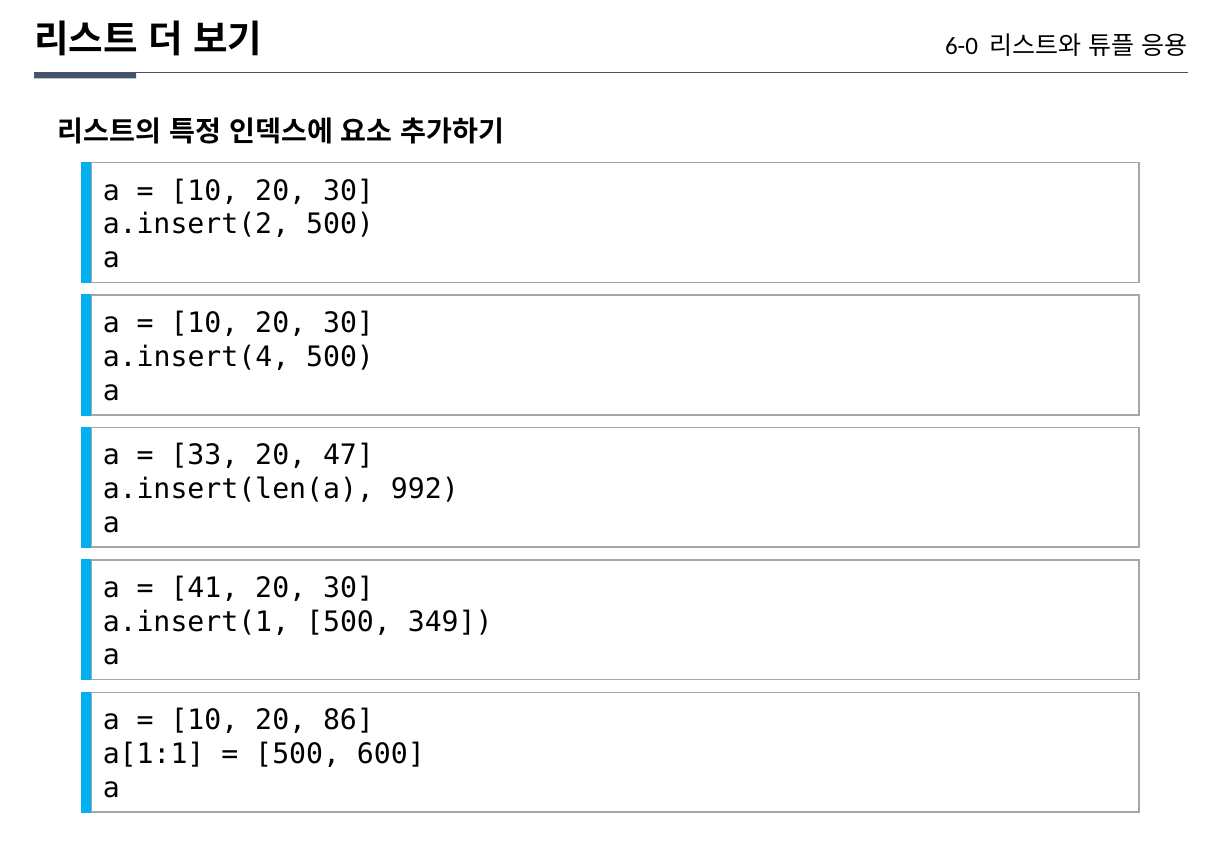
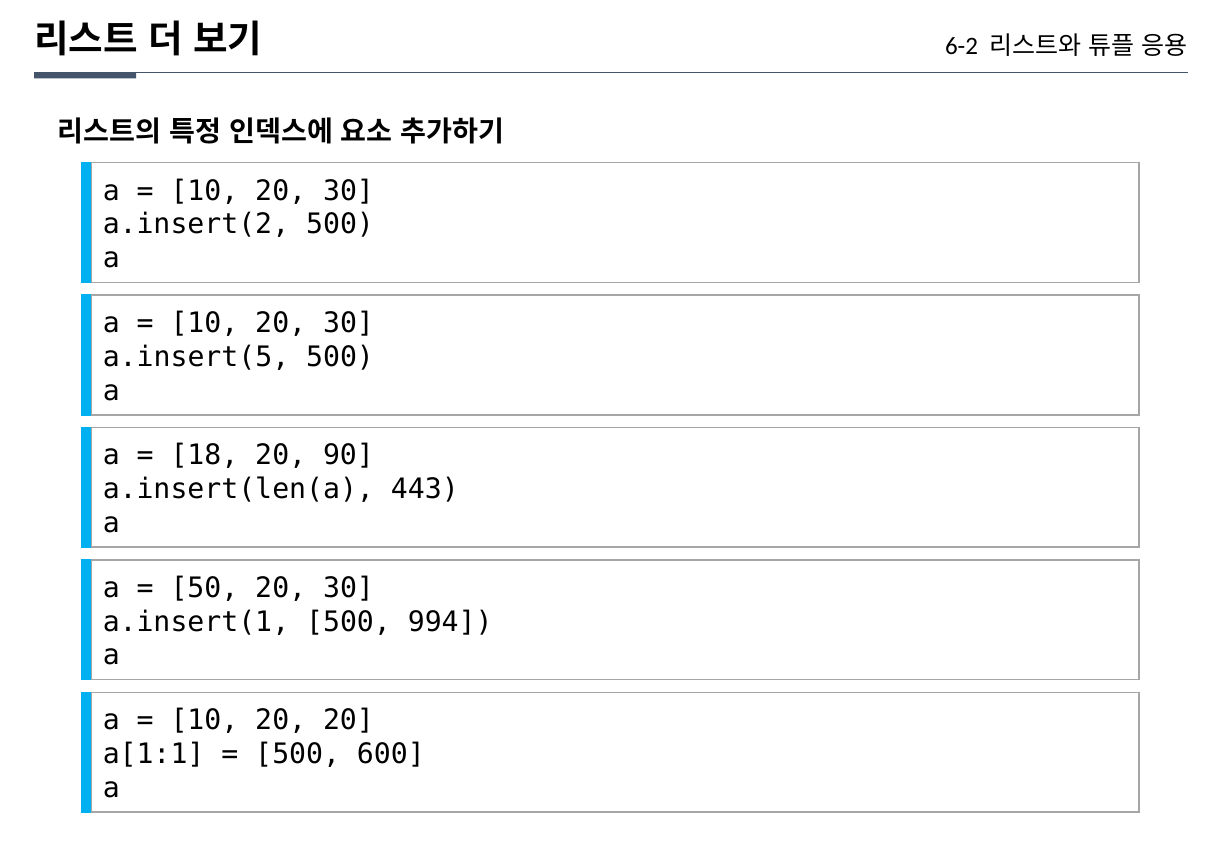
6-0: 6-0 -> 6-2
a.insert(4: a.insert(4 -> a.insert(5
33: 33 -> 18
47: 47 -> 90
992: 992 -> 443
41: 41 -> 50
349: 349 -> 994
20 86: 86 -> 20
